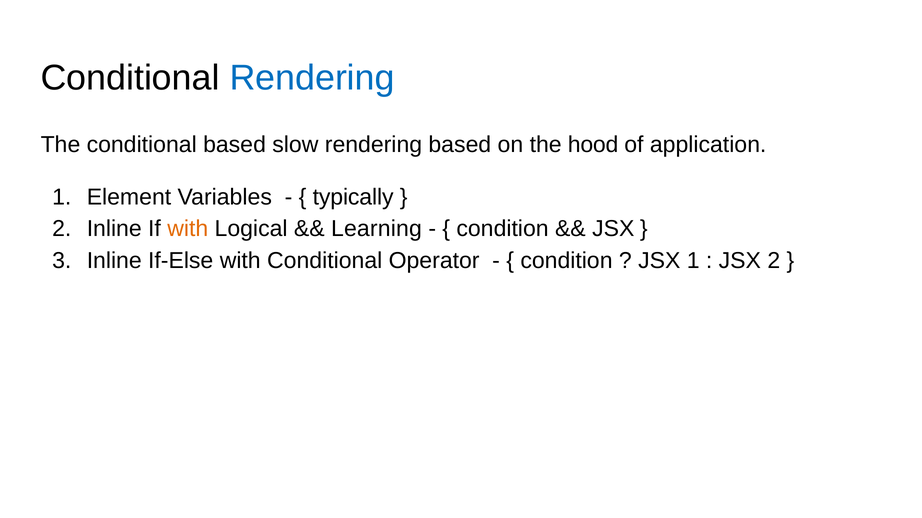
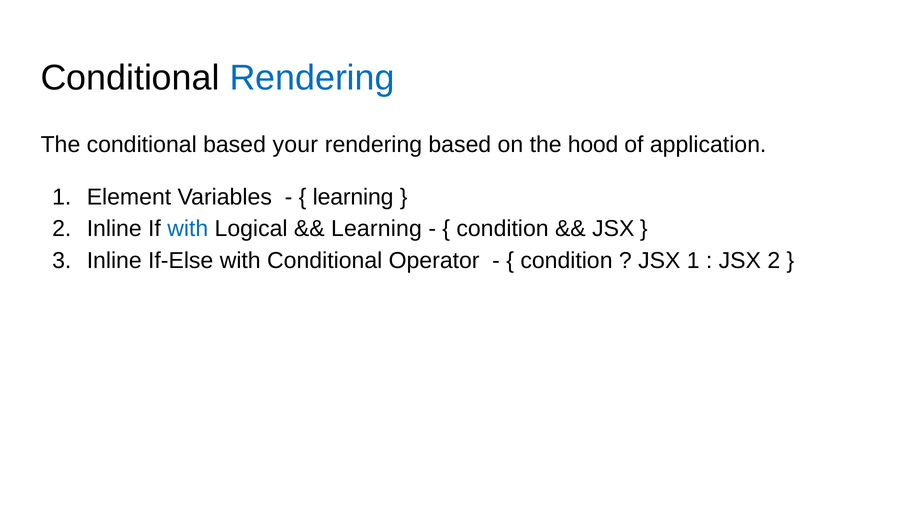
slow: slow -> your
typically at (353, 197): typically -> learning
with at (188, 229) colour: orange -> blue
